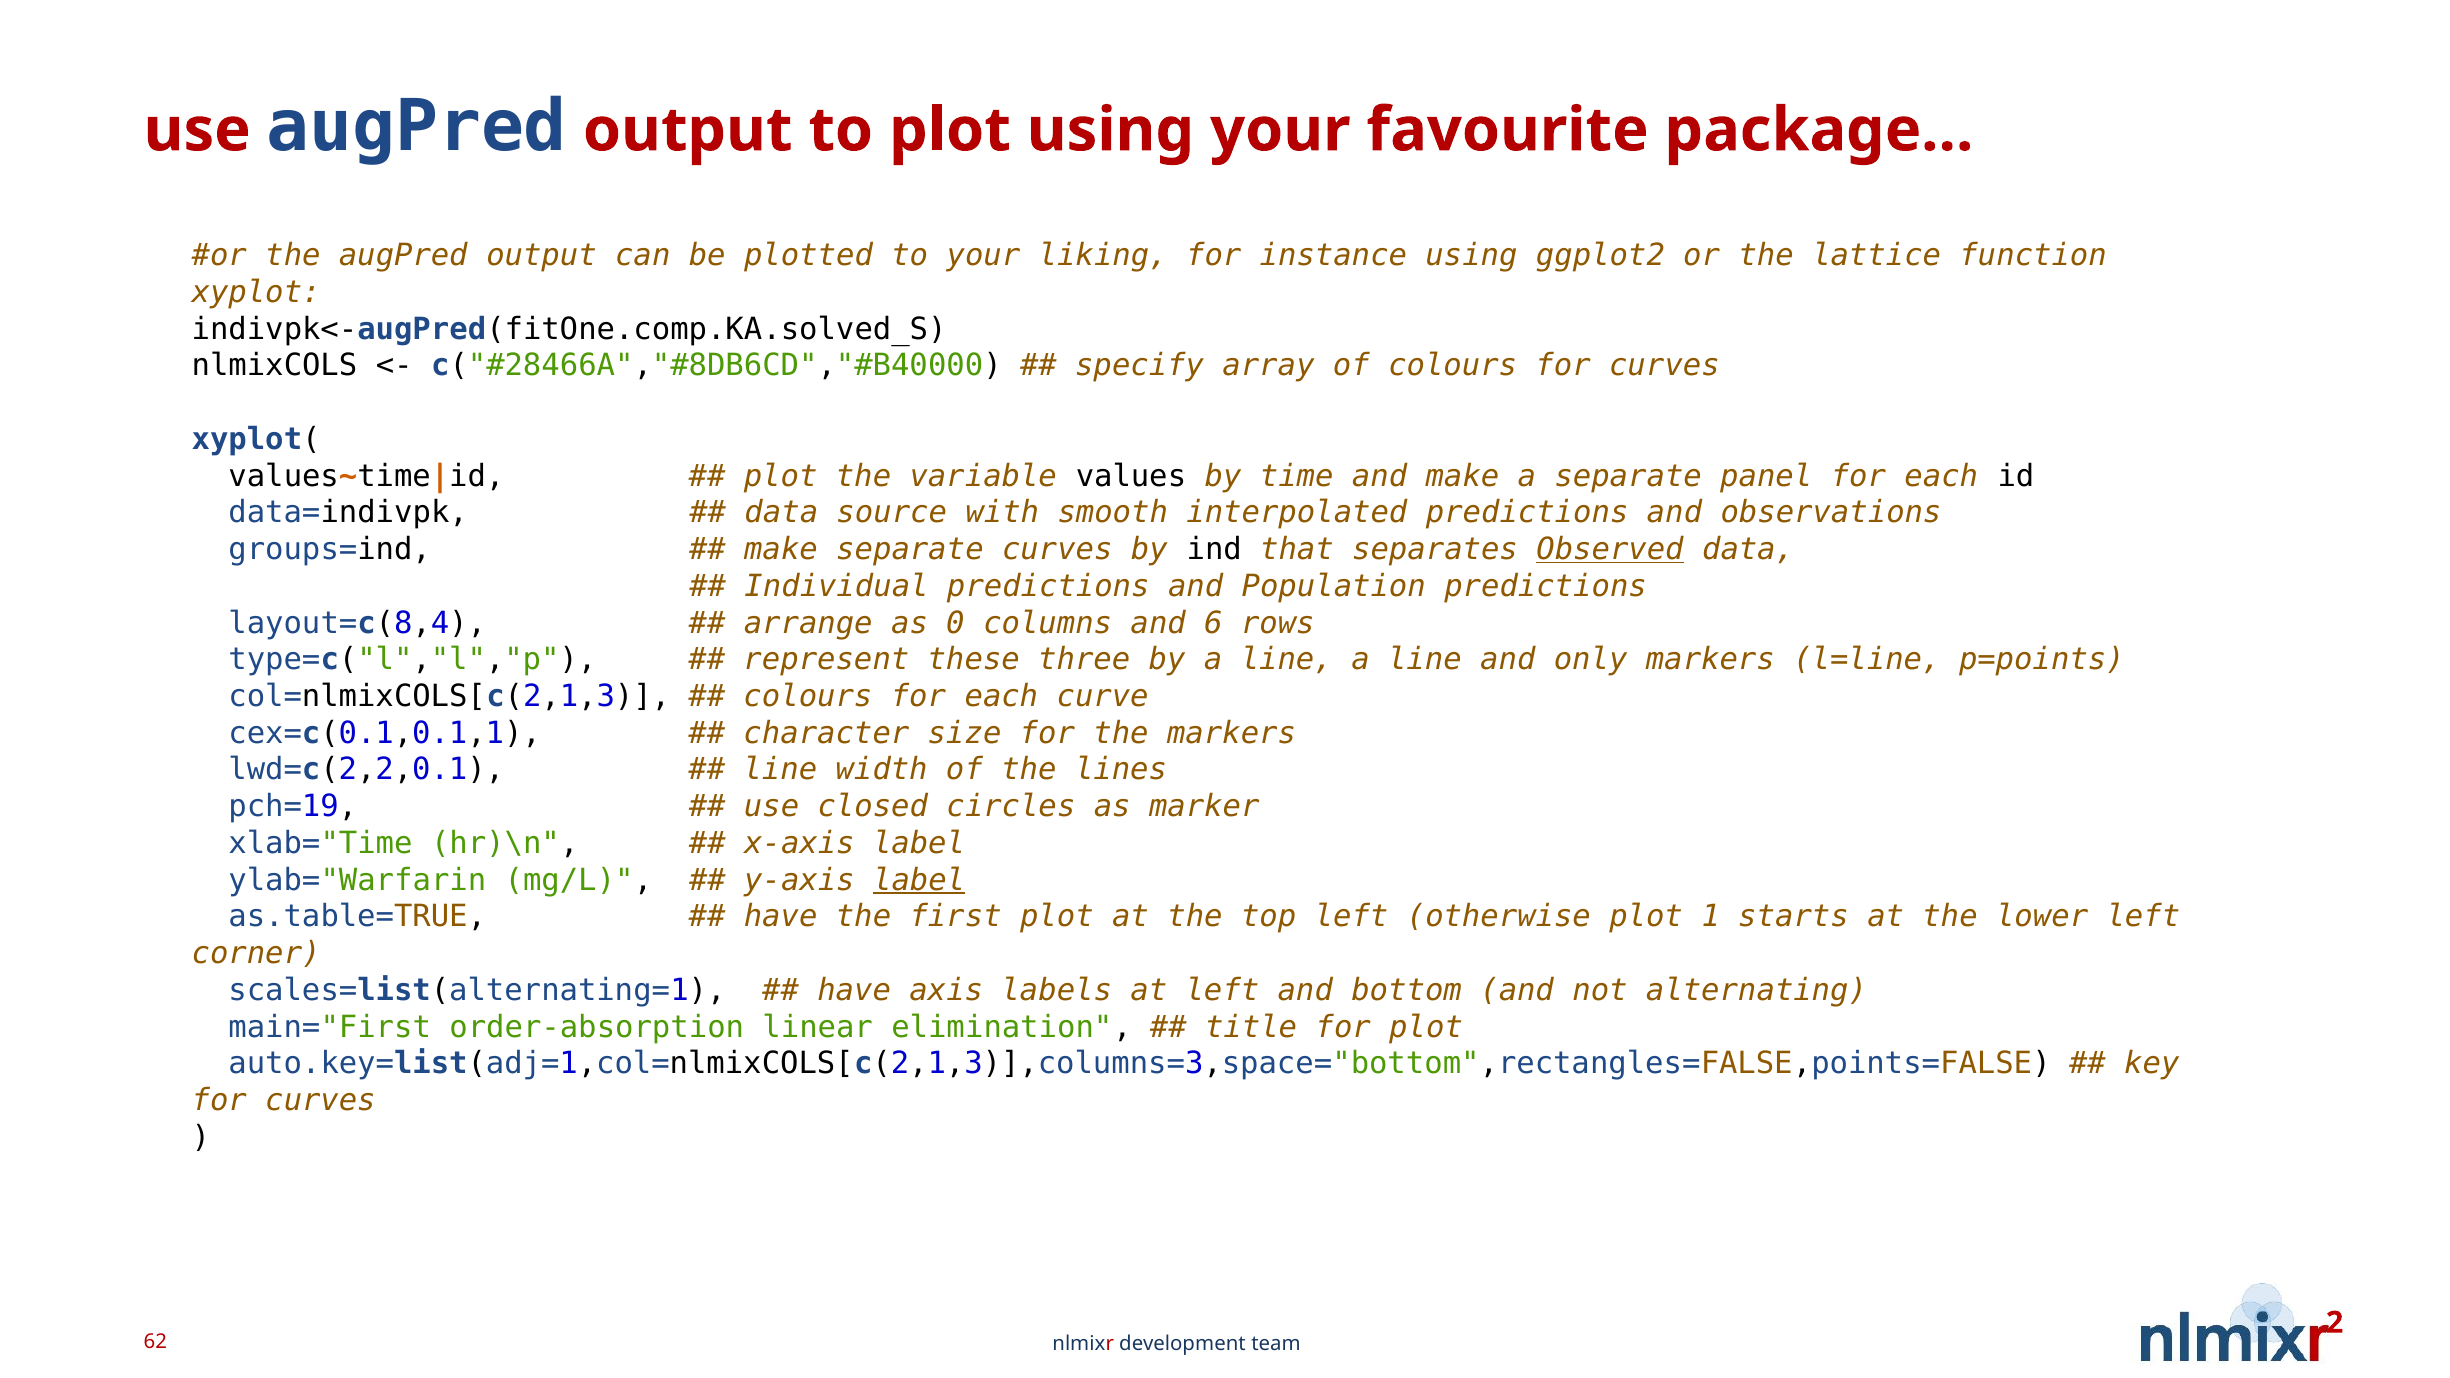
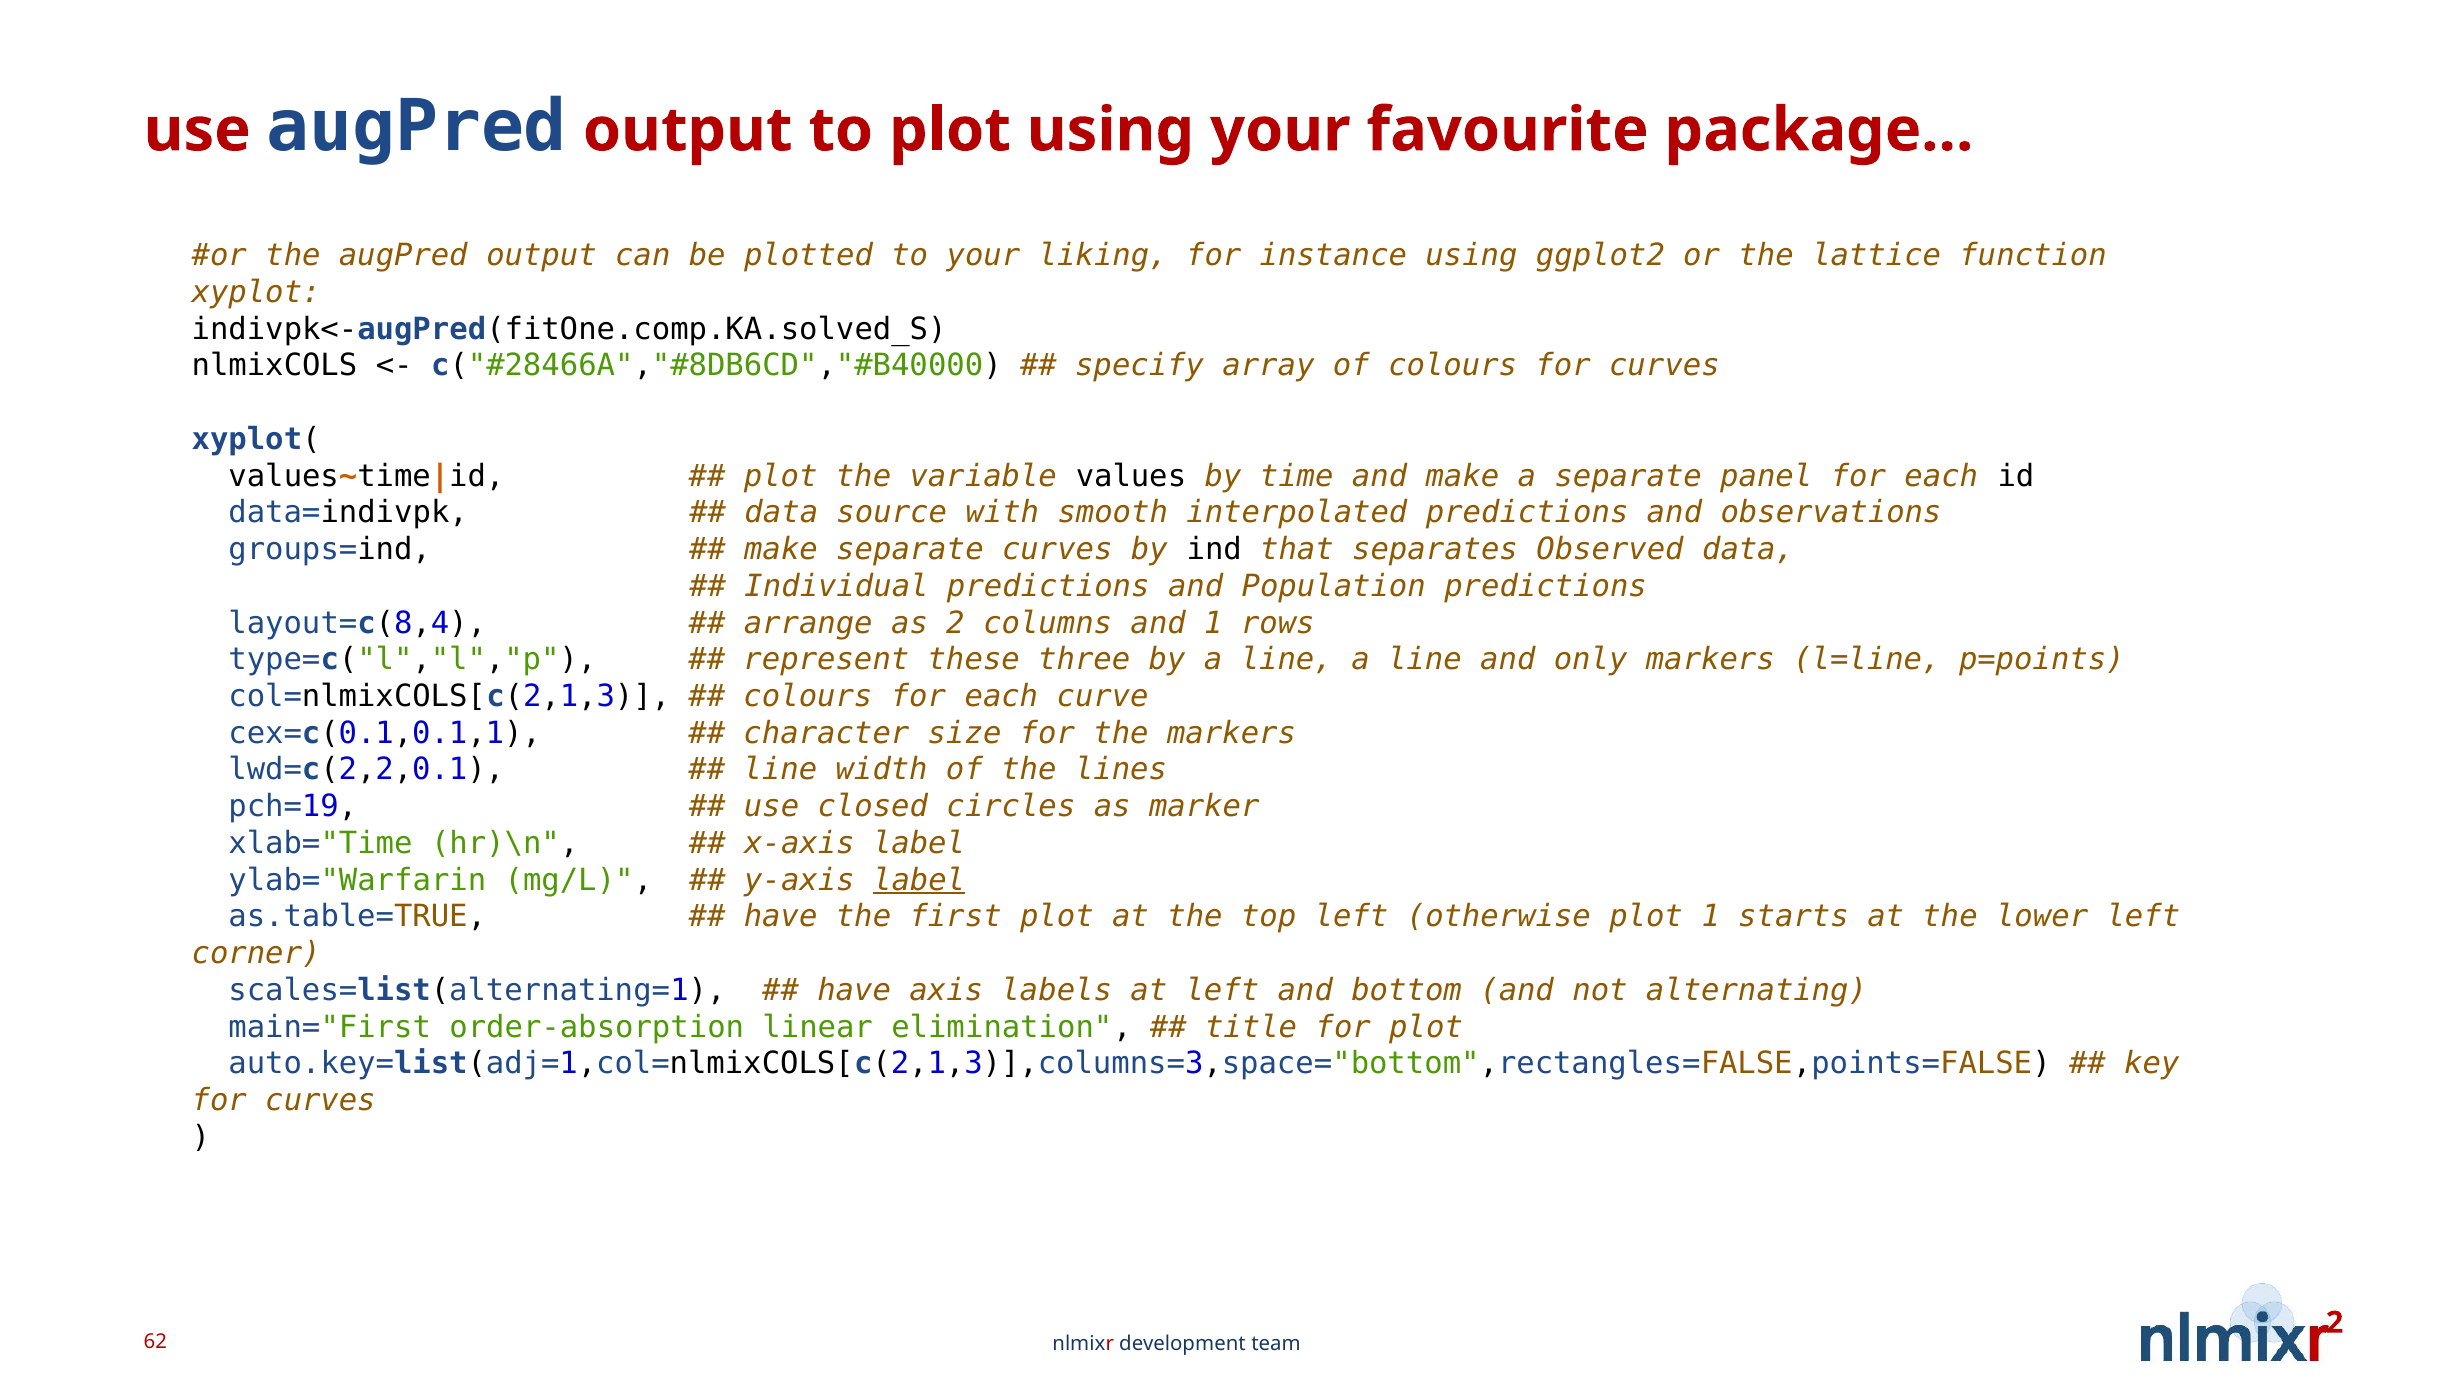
Observed underline: present -> none
as 0: 0 -> 2
and 6: 6 -> 1
